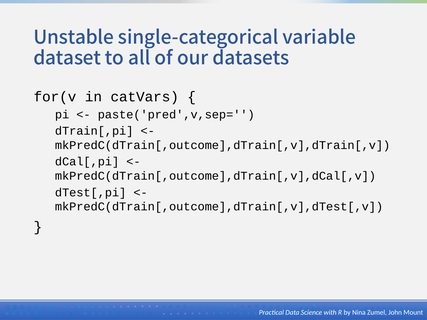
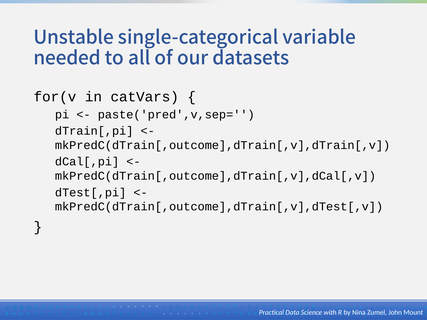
dataset: dataset -> needed
